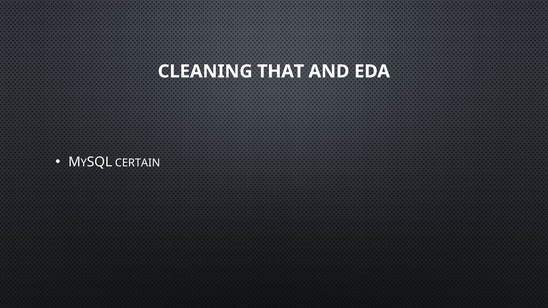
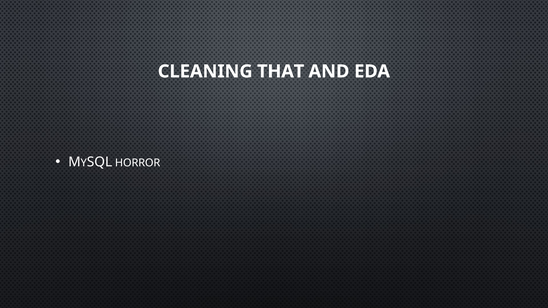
CERTAIN: CERTAIN -> HORROR
